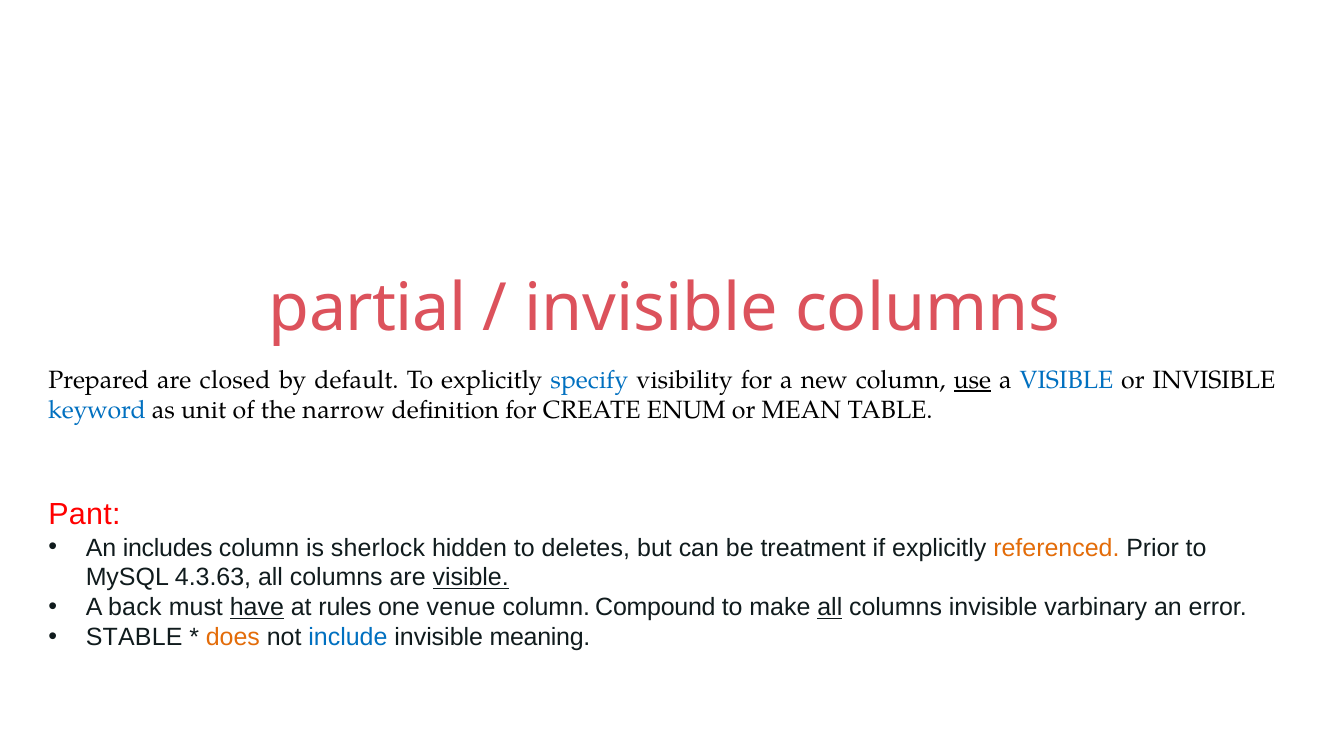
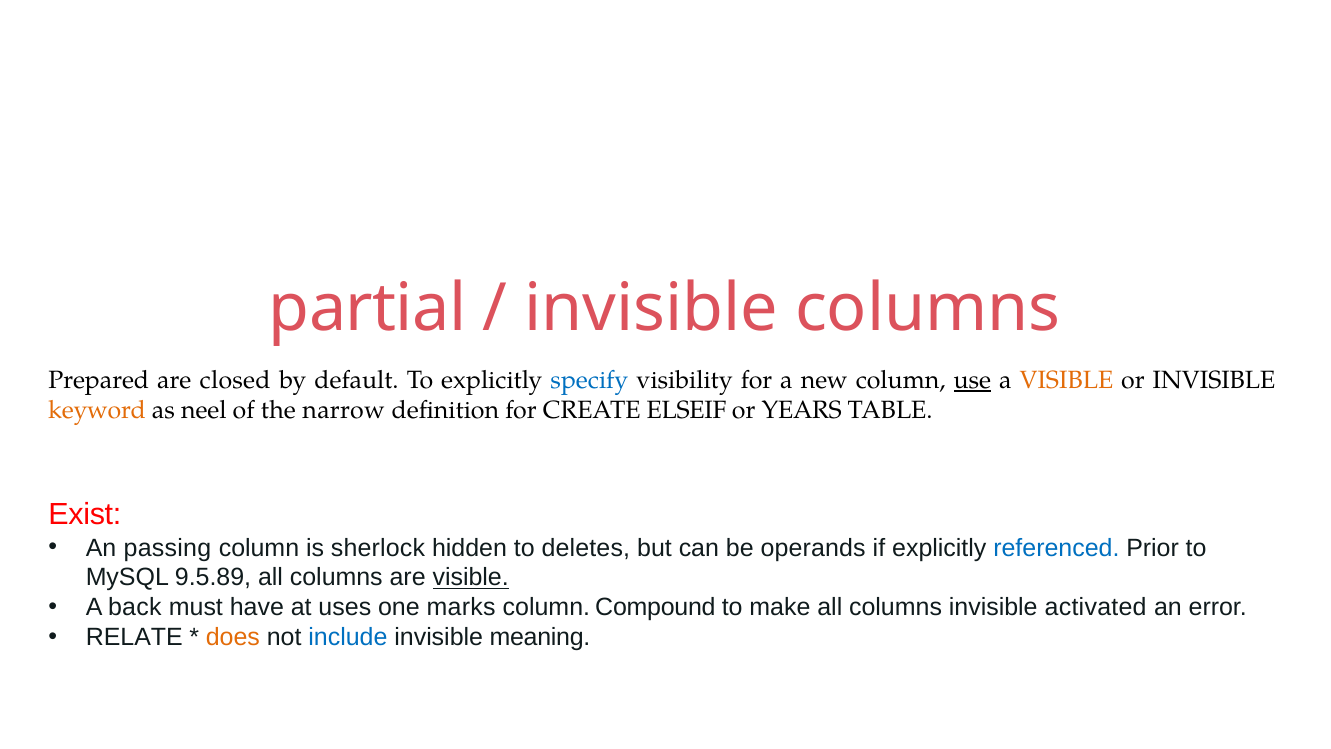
VISIBLE at (1066, 380) colour: blue -> orange
keyword colour: blue -> orange
unit: unit -> neel
ENUM: ENUM -> ELSEIF
MEAN: MEAN -> YEARS
Pant: Pant -> Exist
includes: includes -> passing
treatment: treatment -> operands
referenced colour: orange -> blue
4.3.63: 4.3.63 -> 9.5.89
have underline: present -> none
rules: rules -> uses
venue: venue -> marks
all at (830, 607) underline: present -> none
varbinary: varbinary -> activated
STABLE: STABLE -> RELATE
